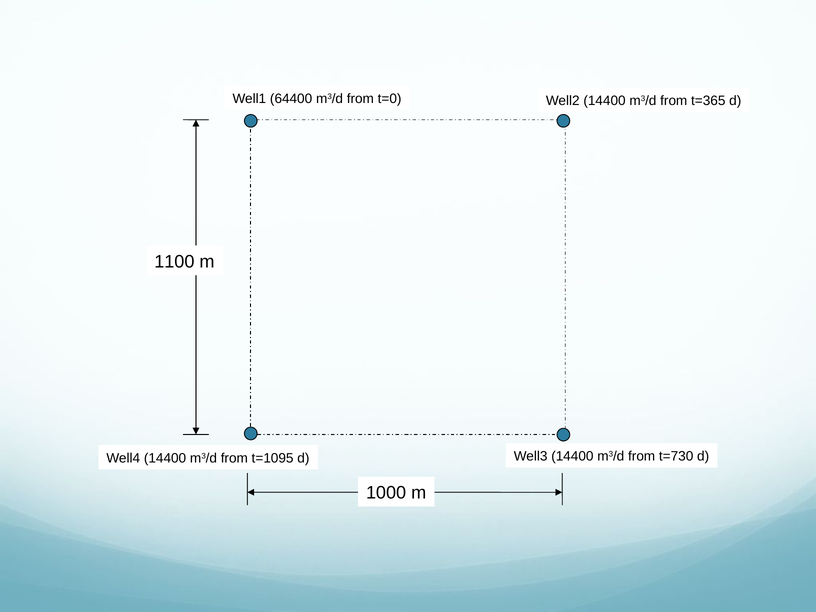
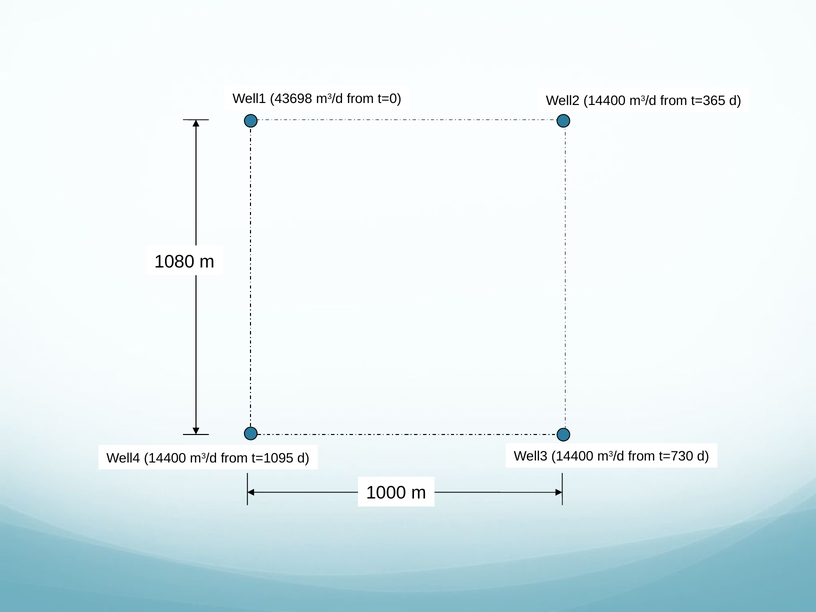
64400: 64400 -> 43698
1100: 1100 -> 1080
